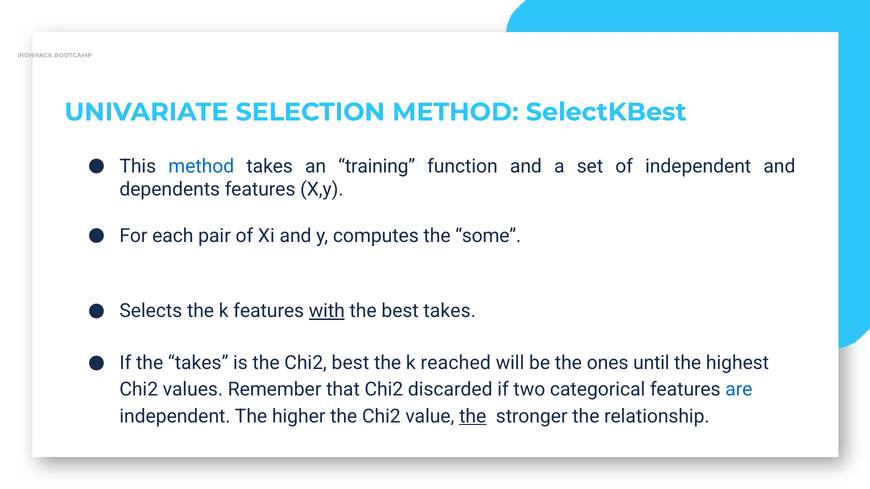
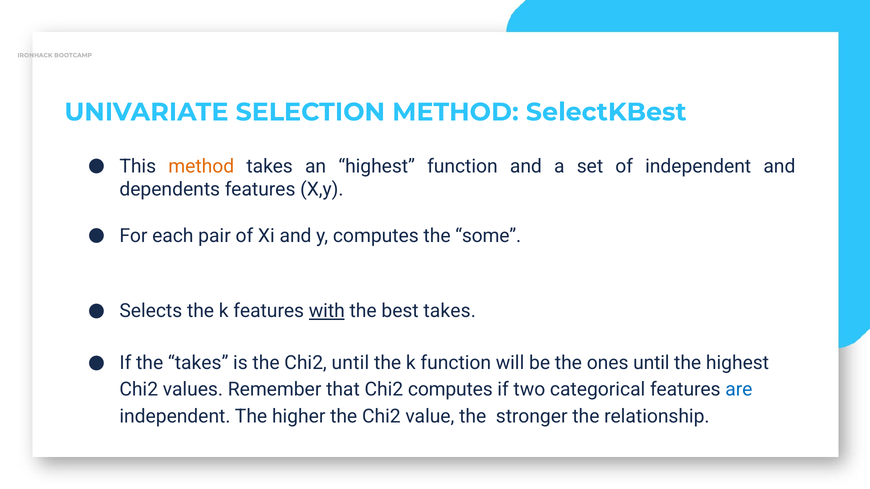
method at (201, 166) colour: blue -> orange
an training: training -> highest
Chi2 best: best -> until
k reached: reached -> function
Chi2 discarded: discarded -> computes
the at (473, 416) underline: present -> none
